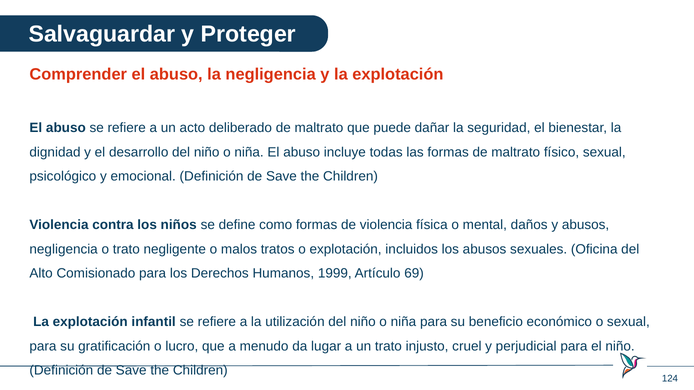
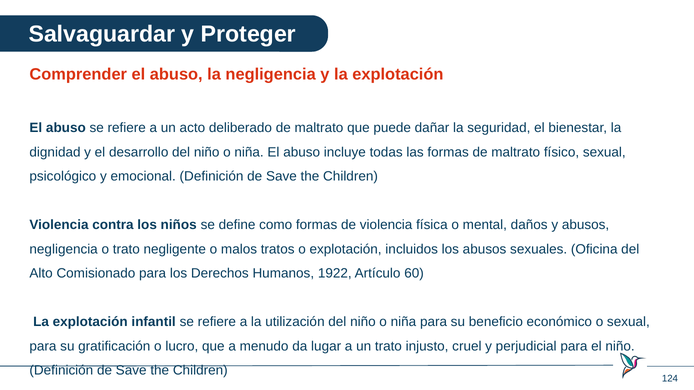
1999: 1999 -> 1922
69: 69 -> 60
